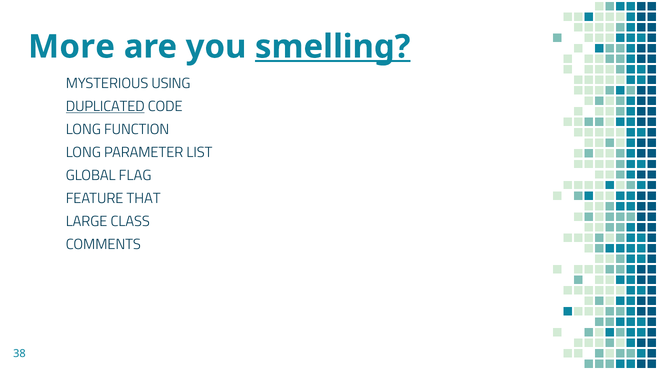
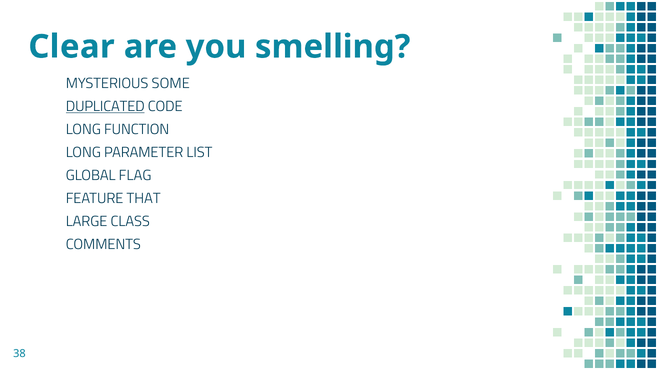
More: More -> Clear
smelling underline: present -> none
USING: USING -> SOME
